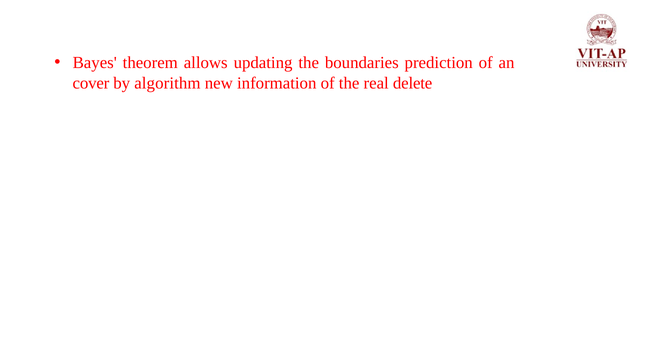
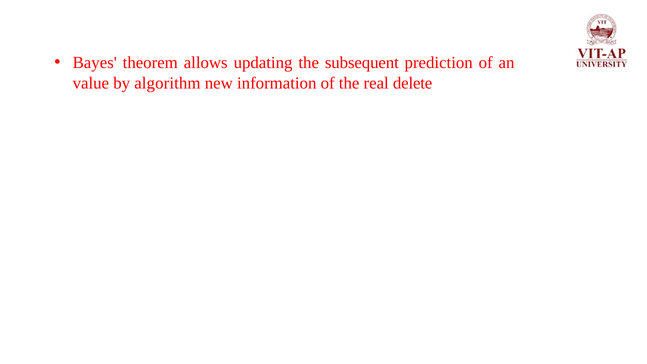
boundaries: boundaries -> subsequent
cover: cover -> value
